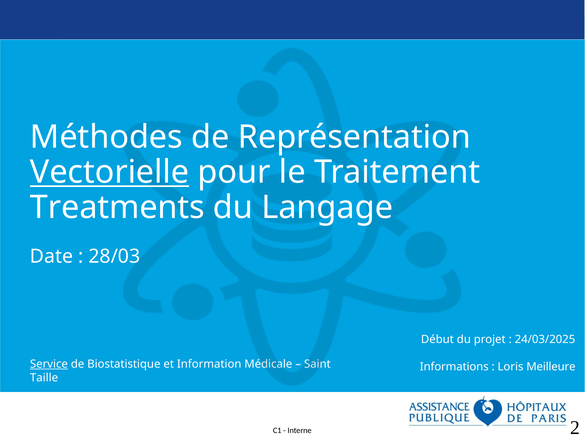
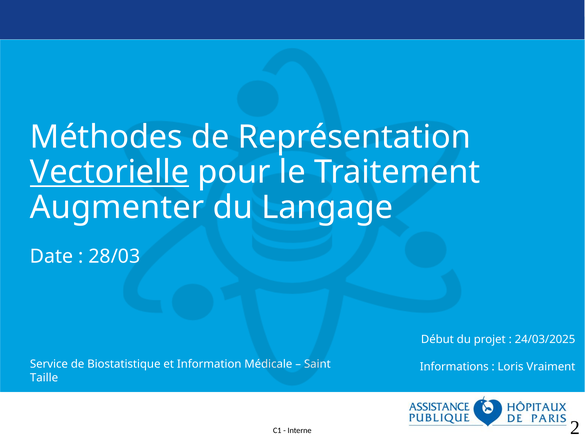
Treatments: Treatments -> Augmenter
Service underline: present -> none
Meilleure: Meilleure -> Vraiment
